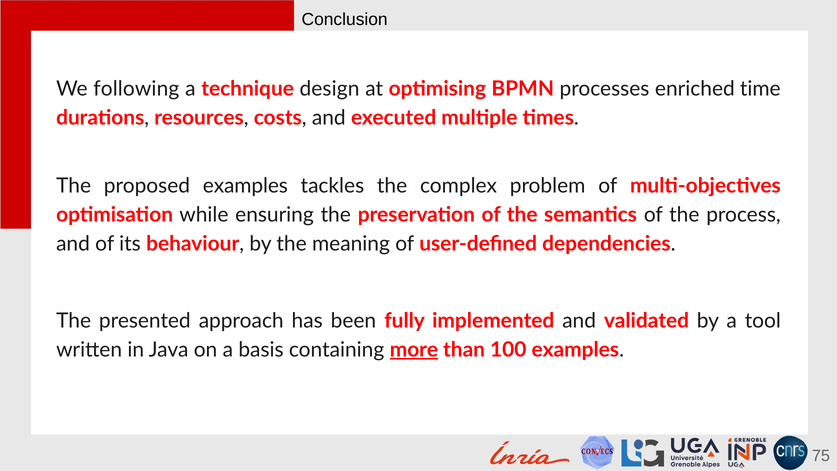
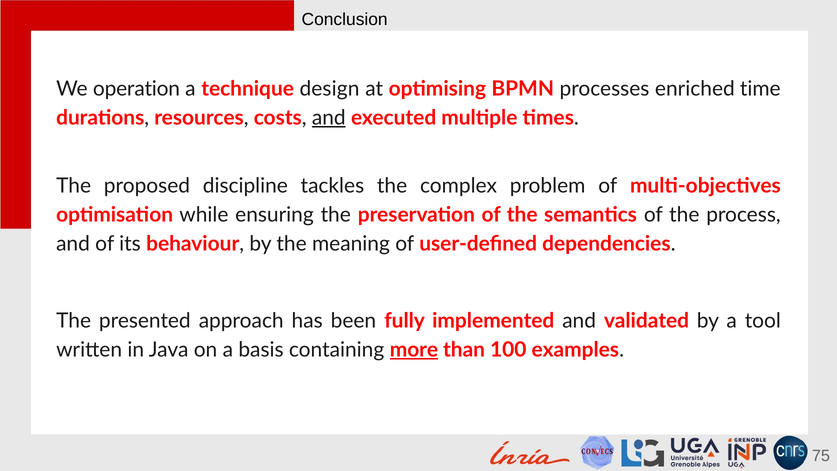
following: following -> operation
and at (329, 118) underline: none -> present
proposed examples: examples -> discipline
